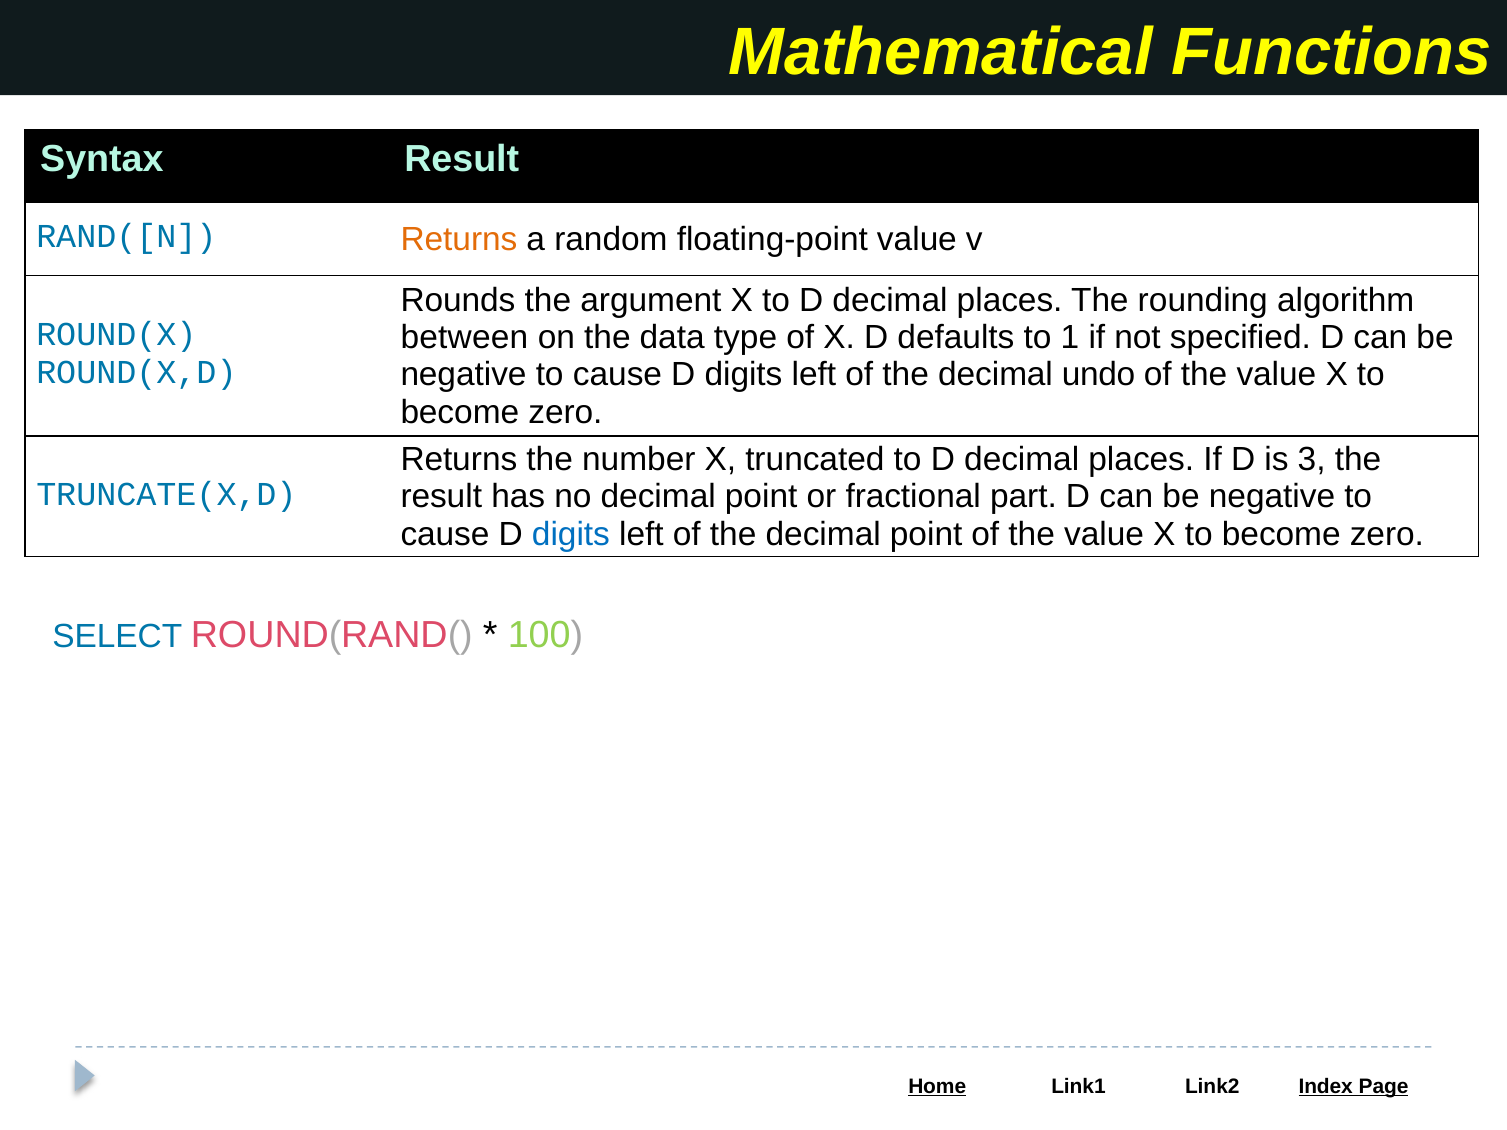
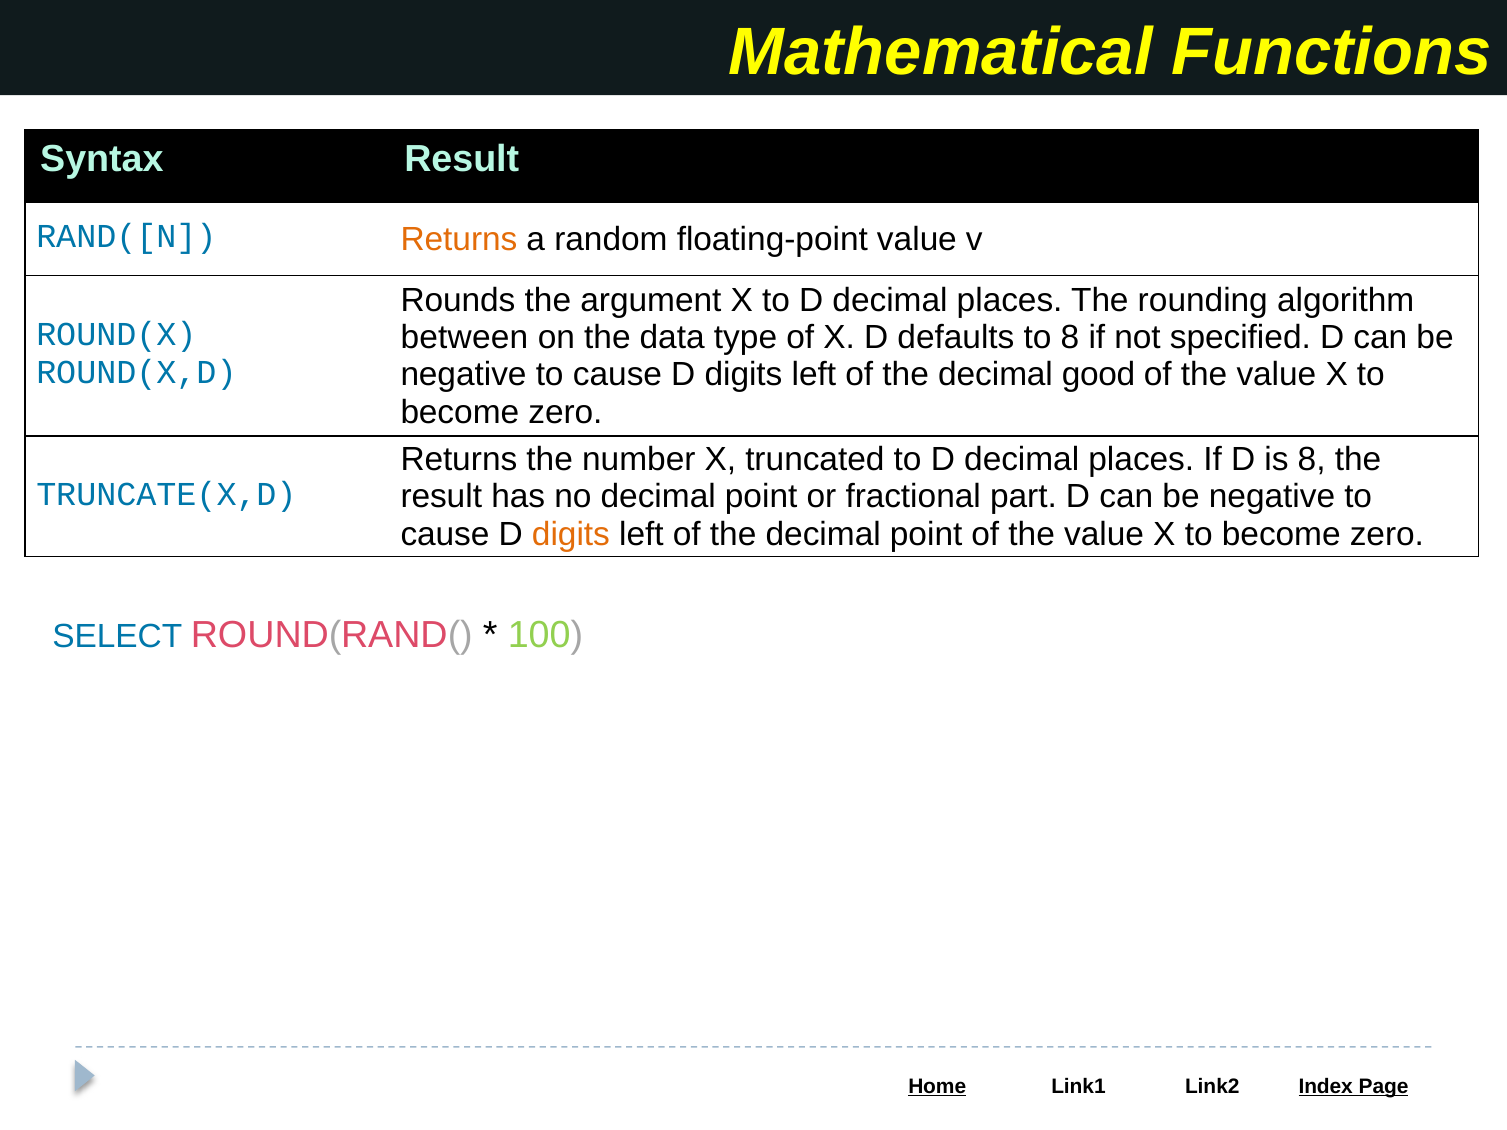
to 1: 1 -> 8
undo: undo -> good
is 3: 3 -> 8
digits at (571, 534) colour: blue -> orange
